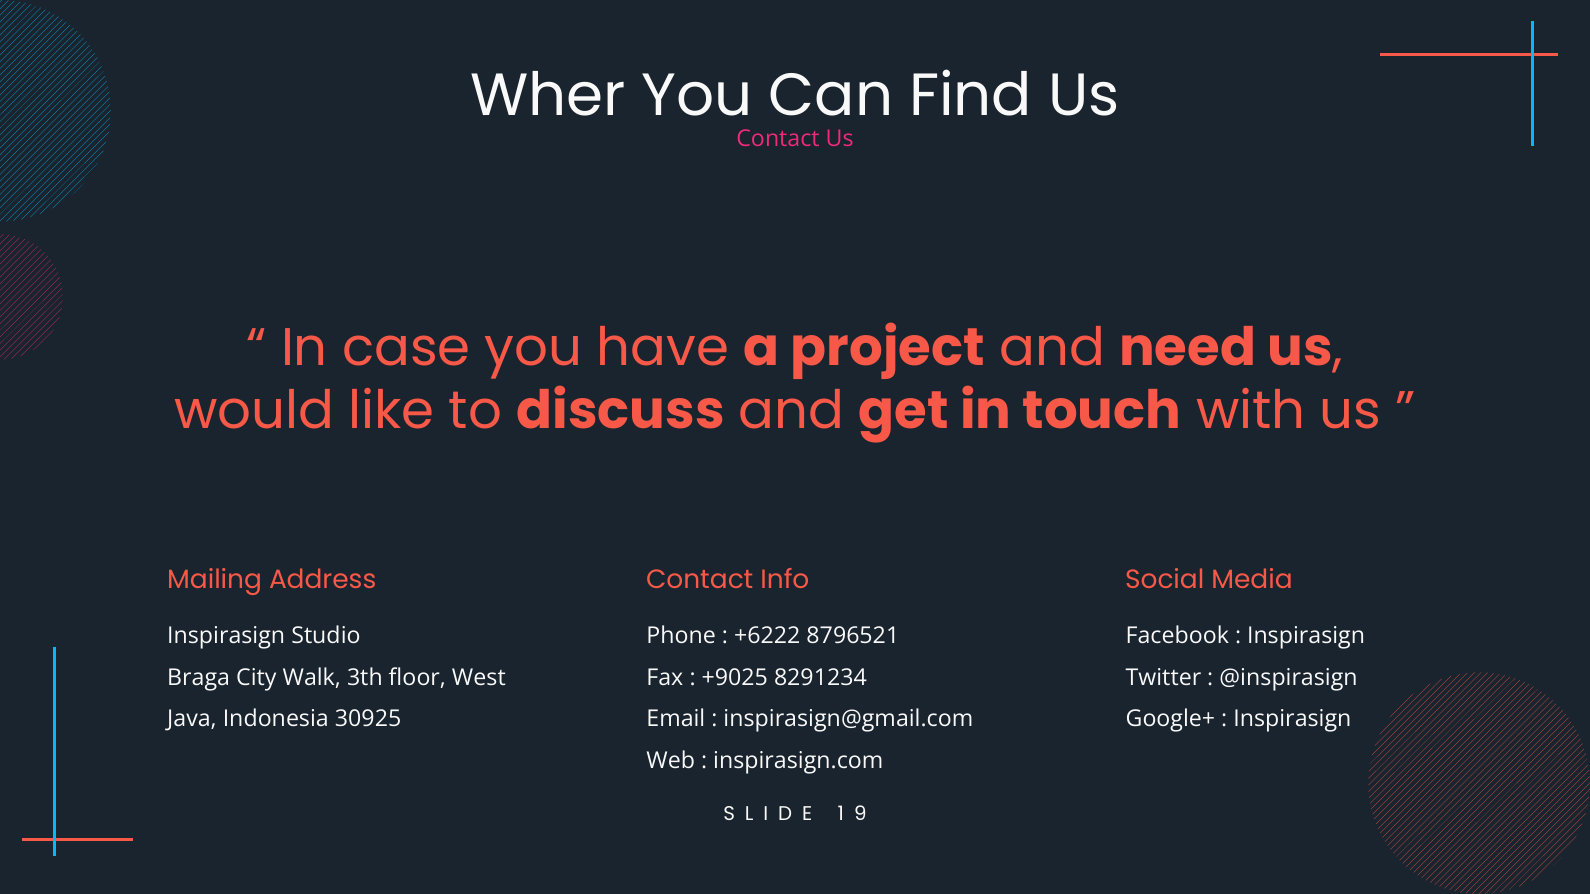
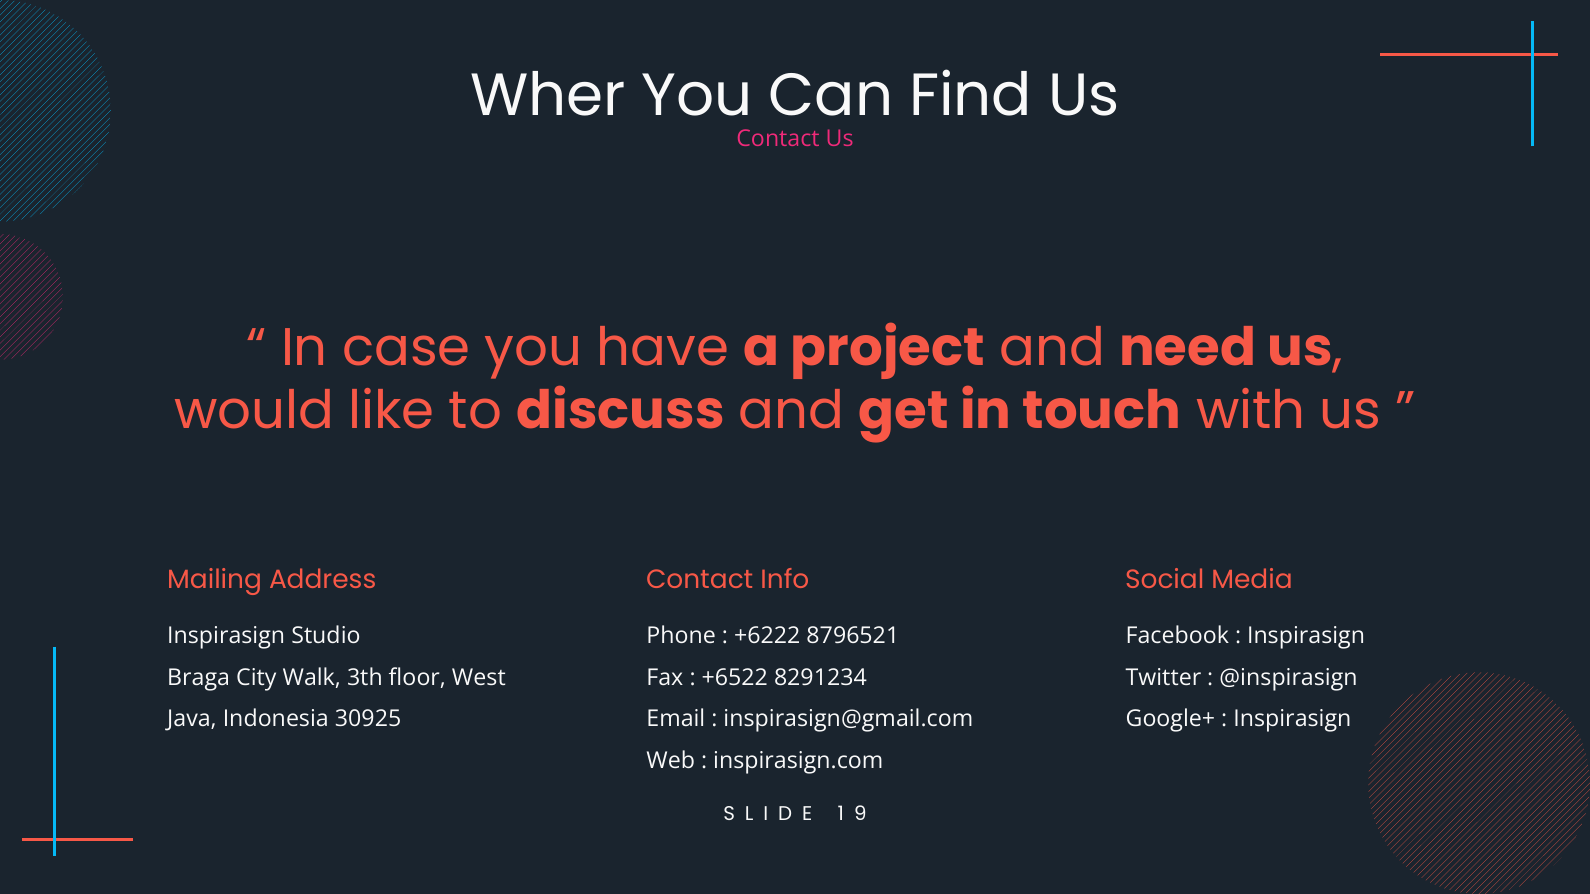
+9025: +9025 -> +6522
